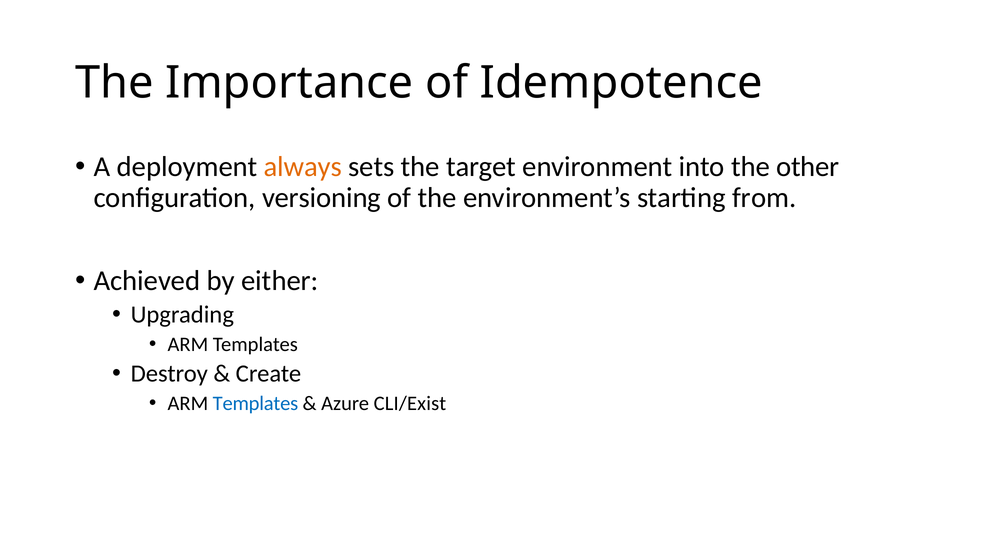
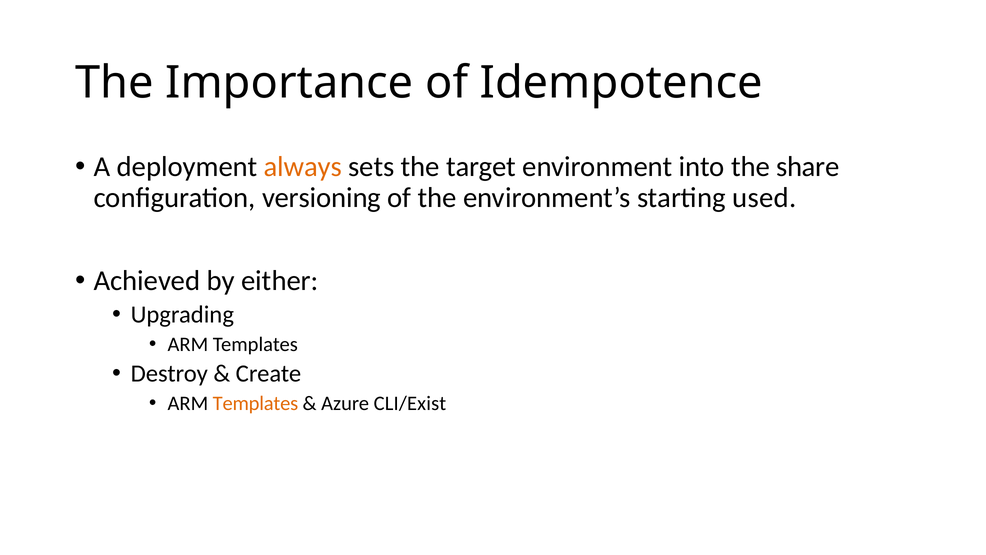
other: other -> share
from: from -> used
Templates at (255, 403) colour: blue -> orange
